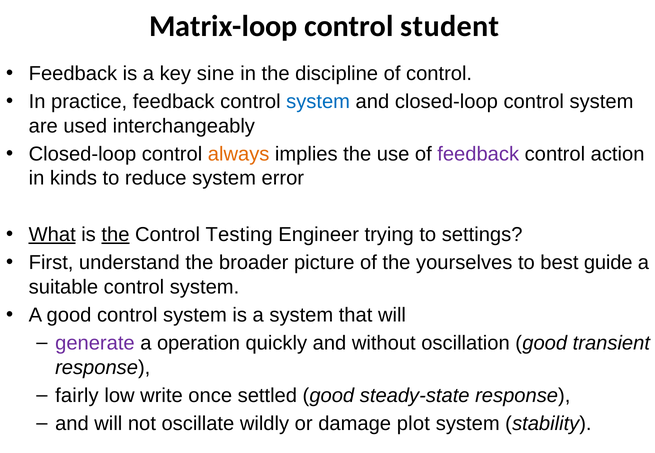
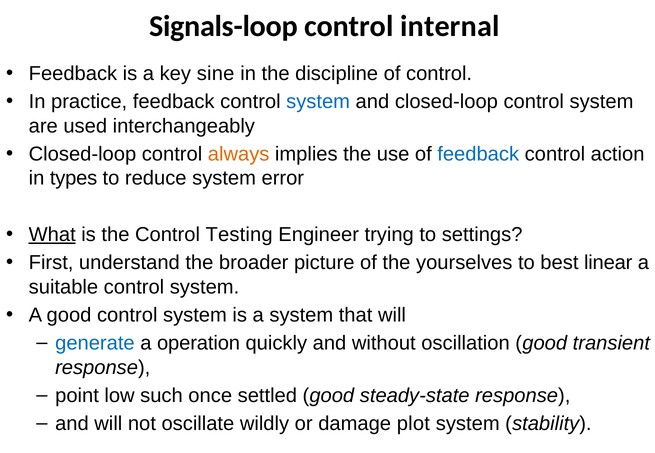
Matrix-loop: Matrix-loop -> Signals-loop
student: student -> internal
feedback at (478, 154) colour: purple -> blue
kinds: kinds -> types
the at (115, 235) underline: present -> none
guide: guide -> linear
generate colour: purple -> blue
fairly: fairly -> point
write: write -> such
